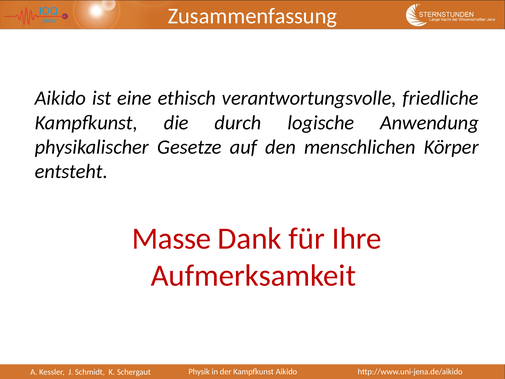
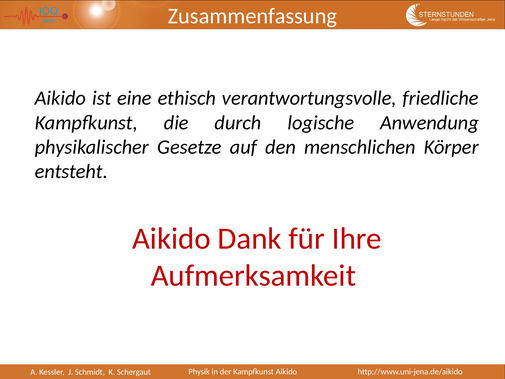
Masse at (172, 238): Masse -> Aikido
